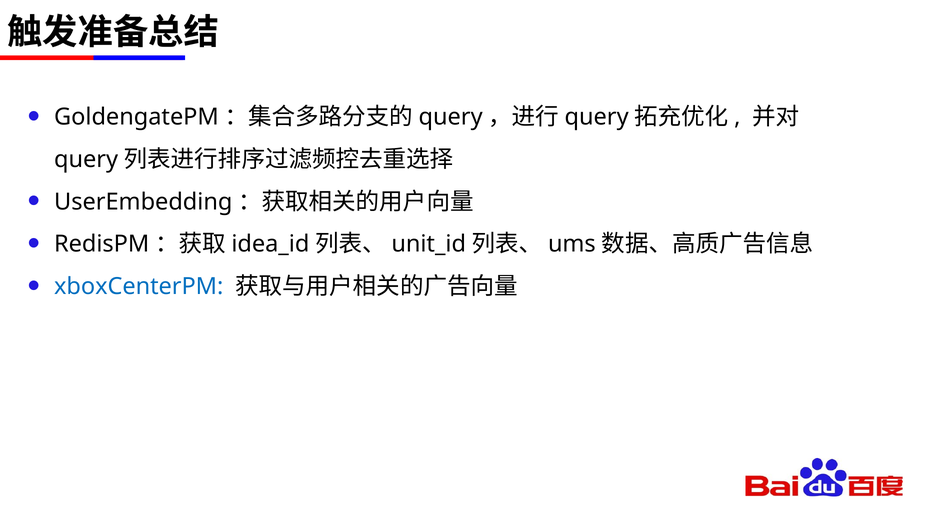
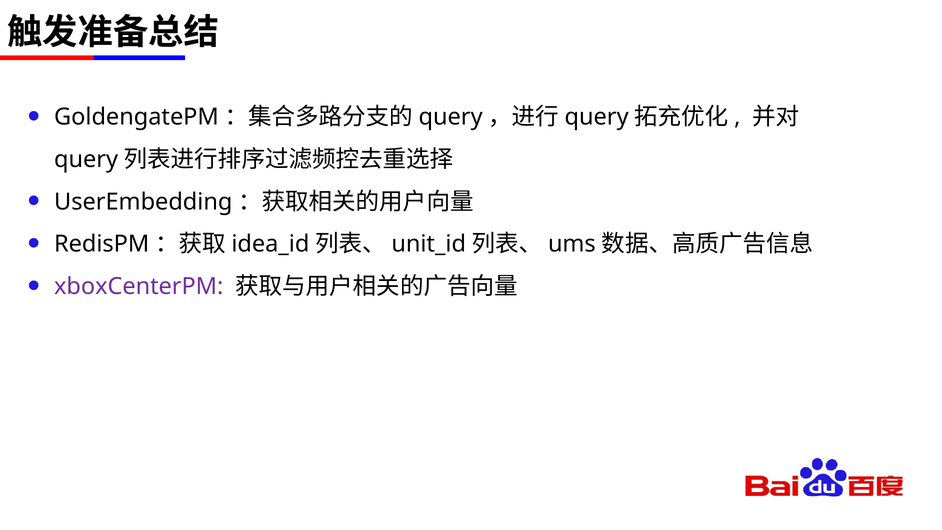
xboxCenterPM colour: blue -> purple
